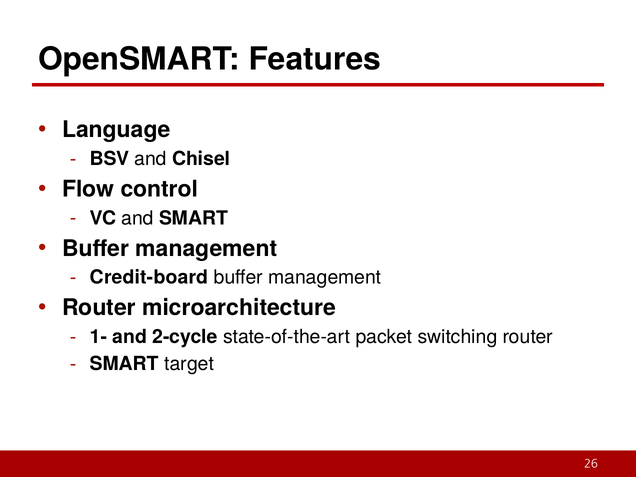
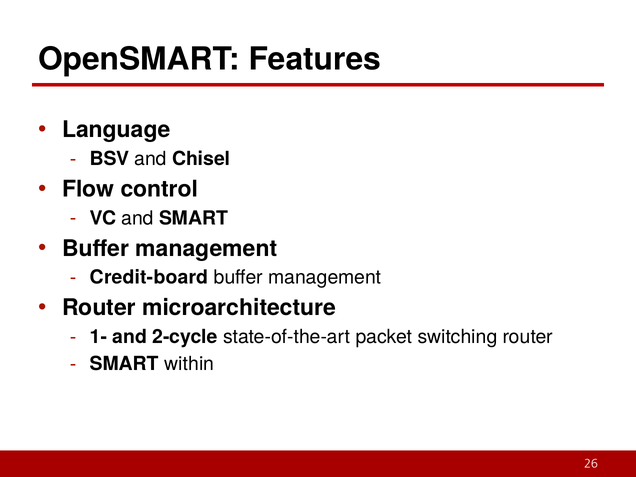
target: target -> within
